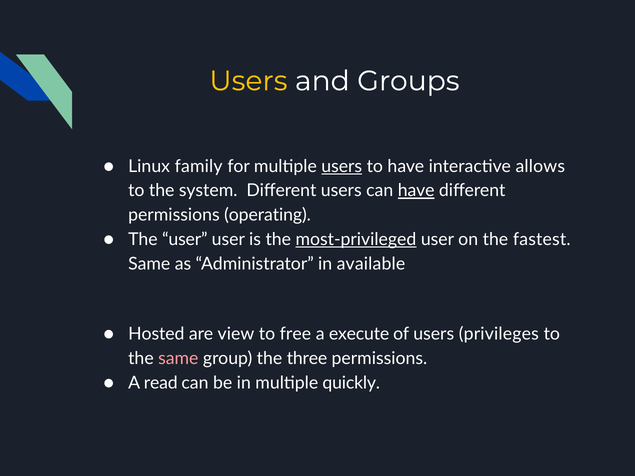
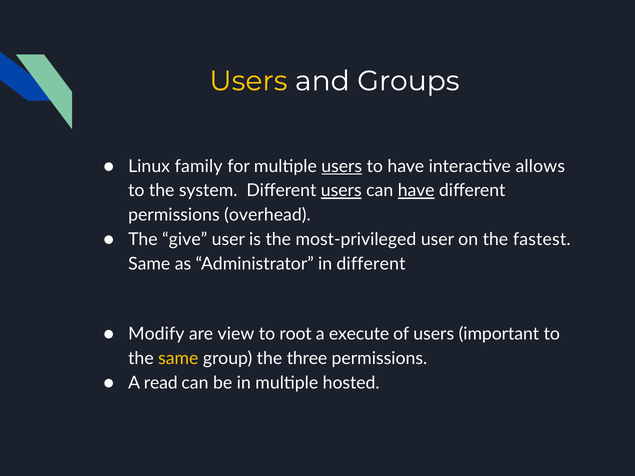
users at (341, 191) underline: none -> present
operating: operating -> overhead
The user: user -> give
most-privileged underline: present -> none
in available: available -> different
Hosted: Hosted -> Modify
free: free -> root
privileges: privileges -> important
same at (178, 359) colour: pink -> yellow
quickly: quickly -> hosted
